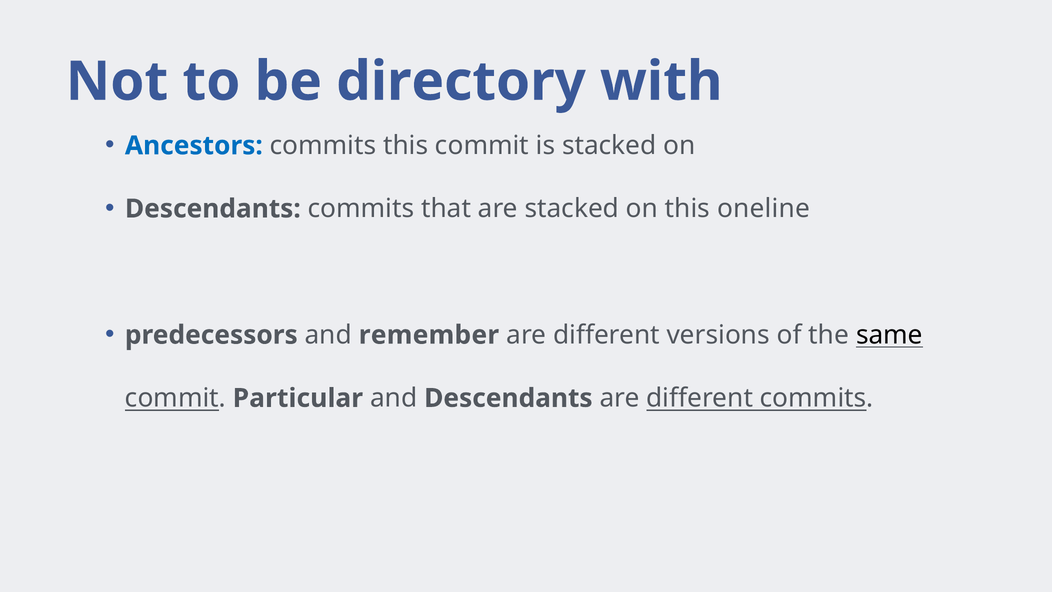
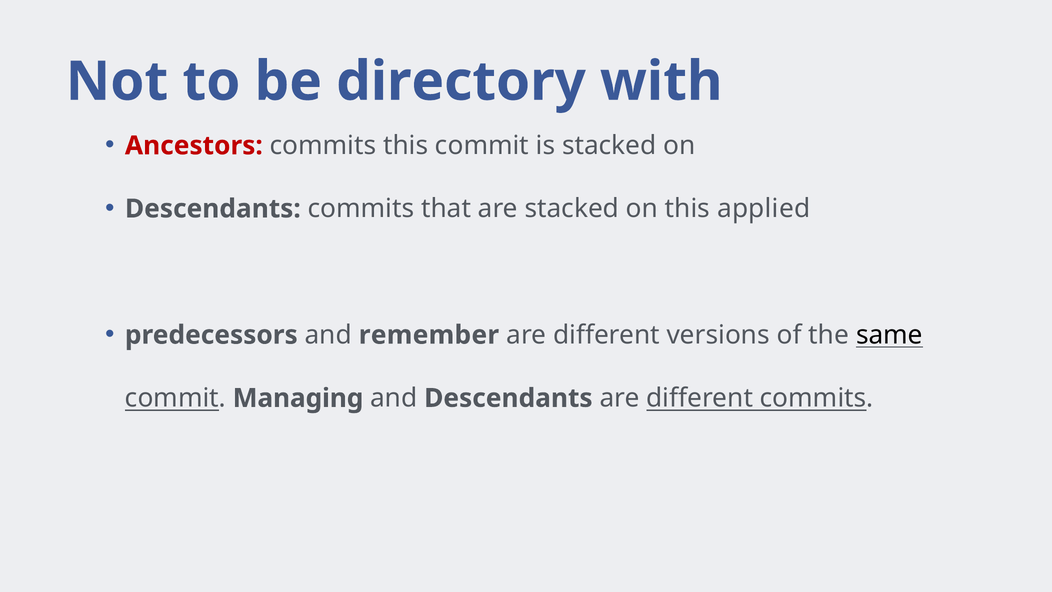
Ancestors colour: blue -> red
oneline: oneline -> applied
Particular: Particular -> Managing
